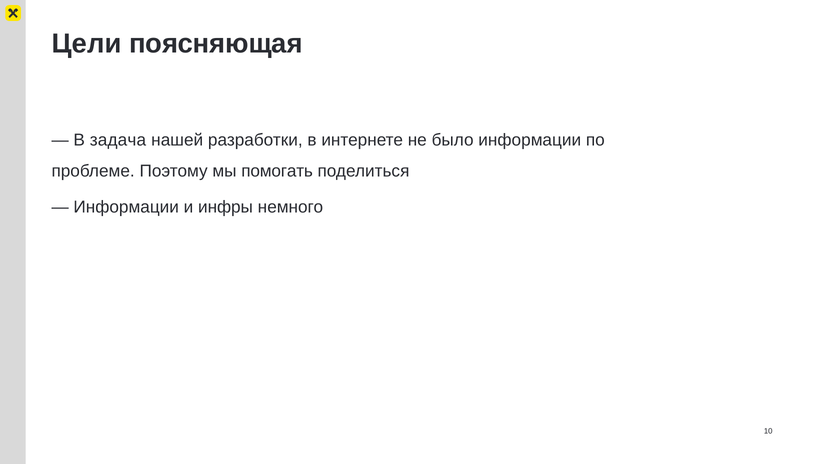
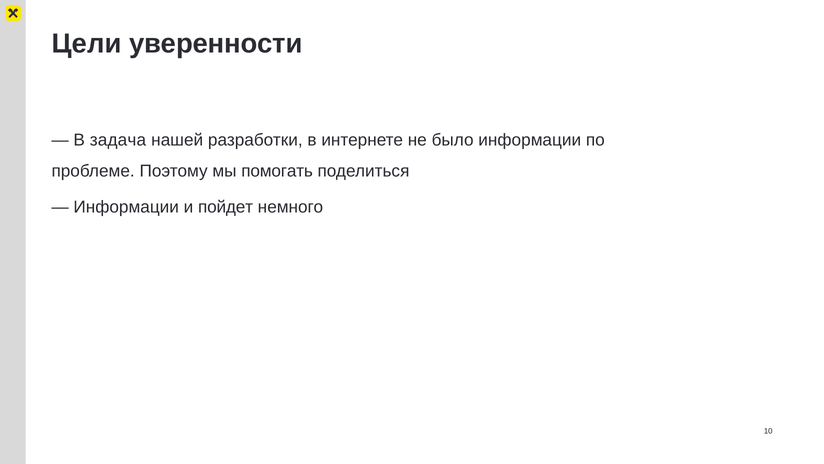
поясняющая: поясняющая -> уверенности
инфры: инфры -> пойдет
